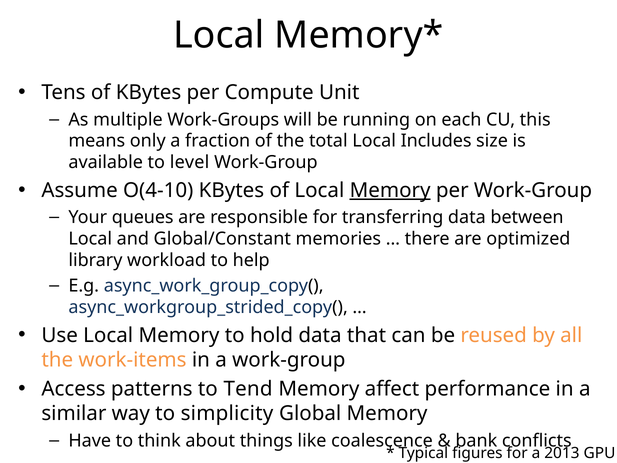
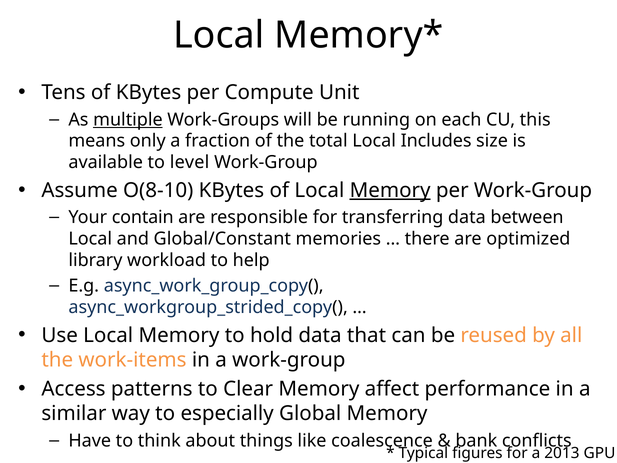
multiple underline: none -> present
O(4-10: O(4-10 -> O(8-10
queues: queues -> contain
Tend: Tend -> Clear
simplicity: simplicity -> especially
